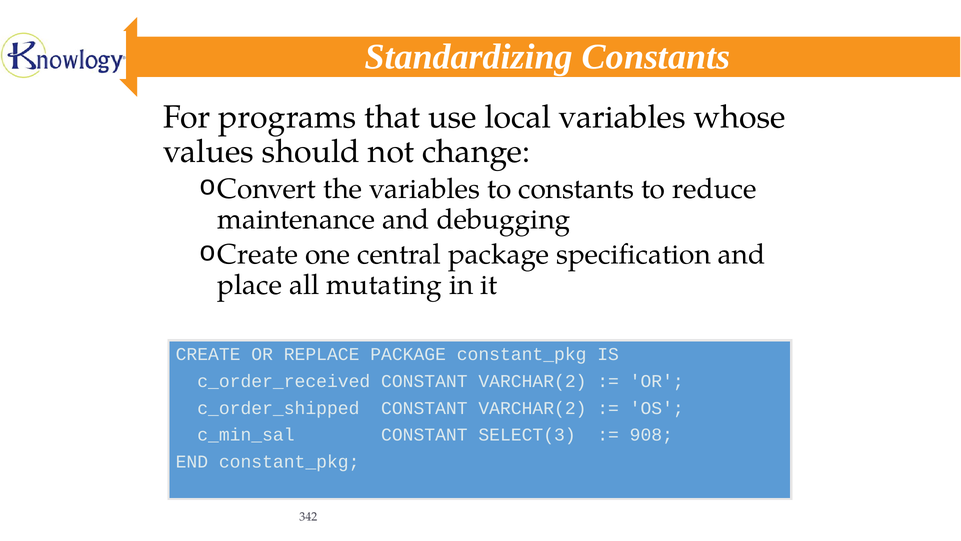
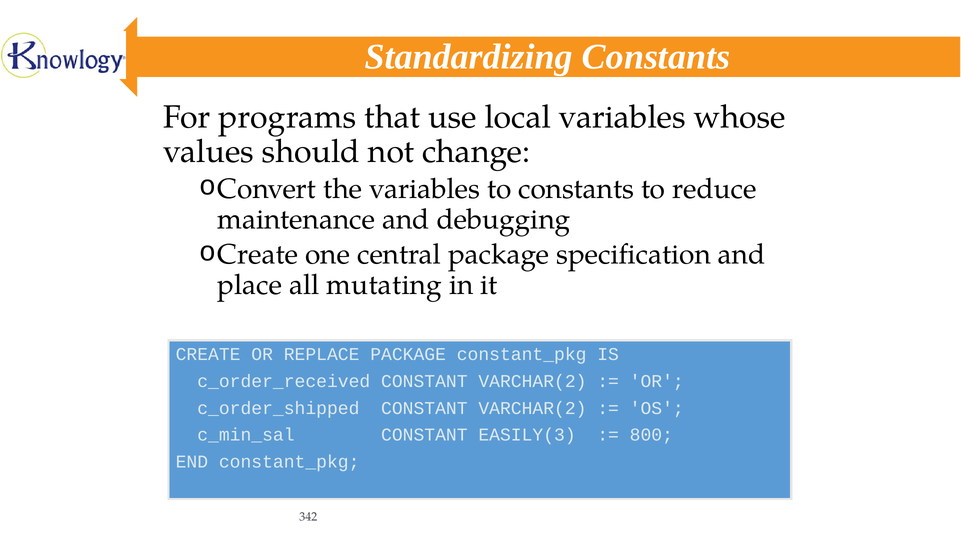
SELECT(3: SELECT(3 -> EASILY(3
908: 908 -> 800
